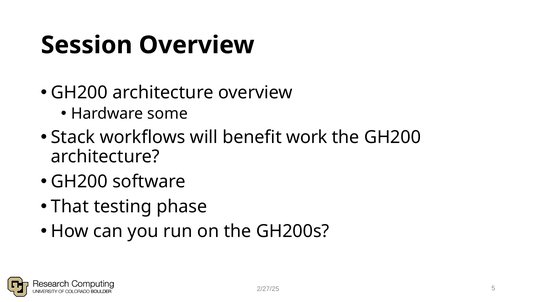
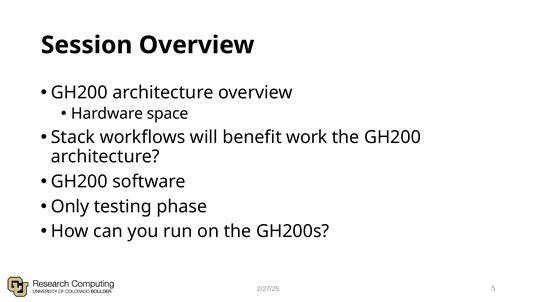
some: some -> space
That: That -> Only
